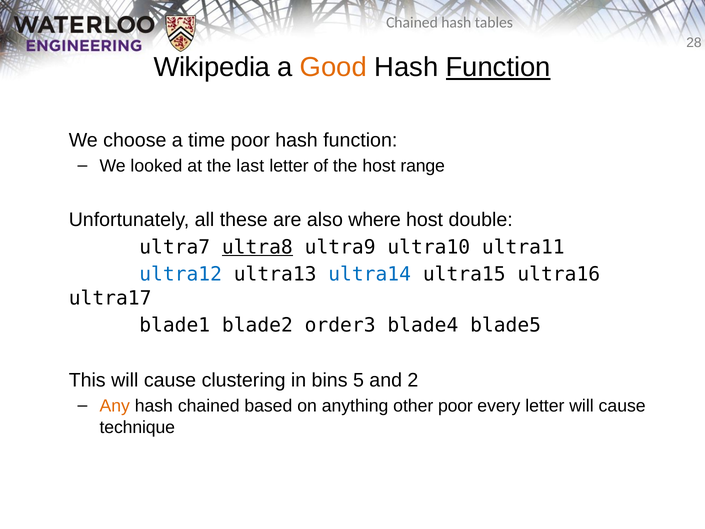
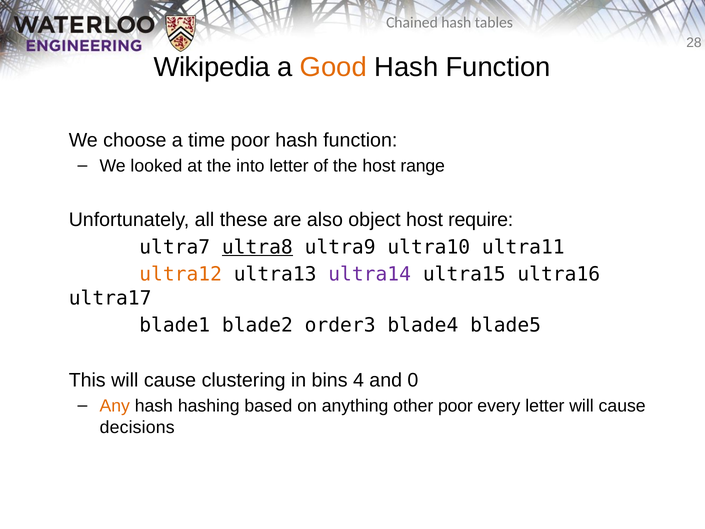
Function at (498, 67) underline: present -> none
last: last -> into
where: where -> object
double: double -> require
ultra12 colour: blue -> orange
ultra14 colour: blue -> purple
5: 5 -> 4
2: 2 -> 0
hash chained: chained -> hashing
technique: technique -> decisions
